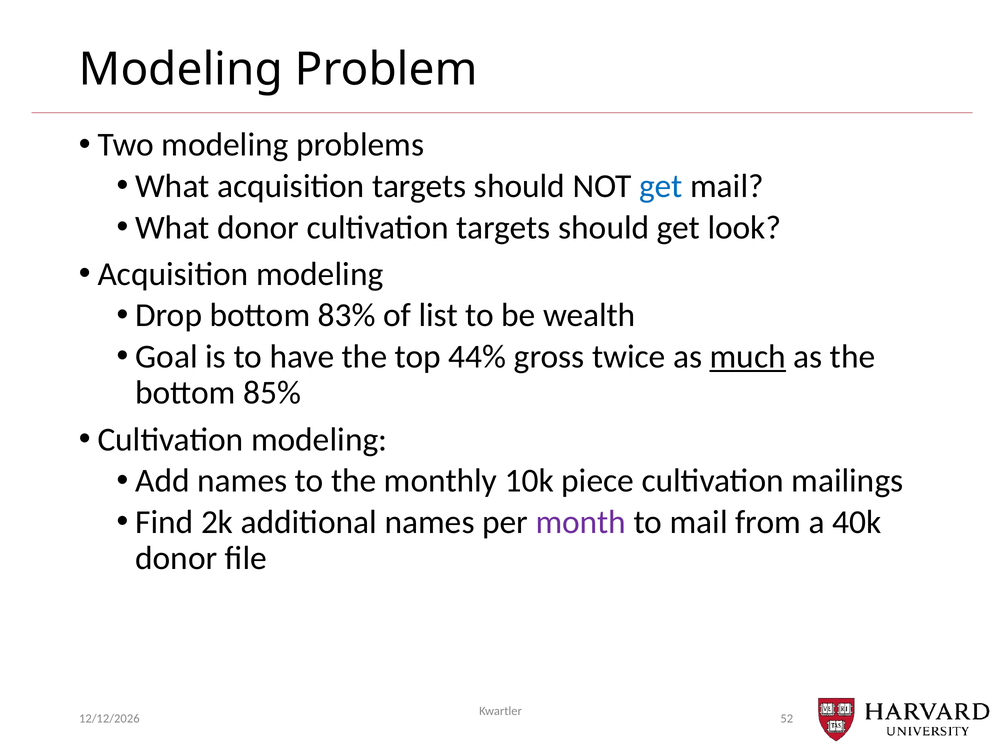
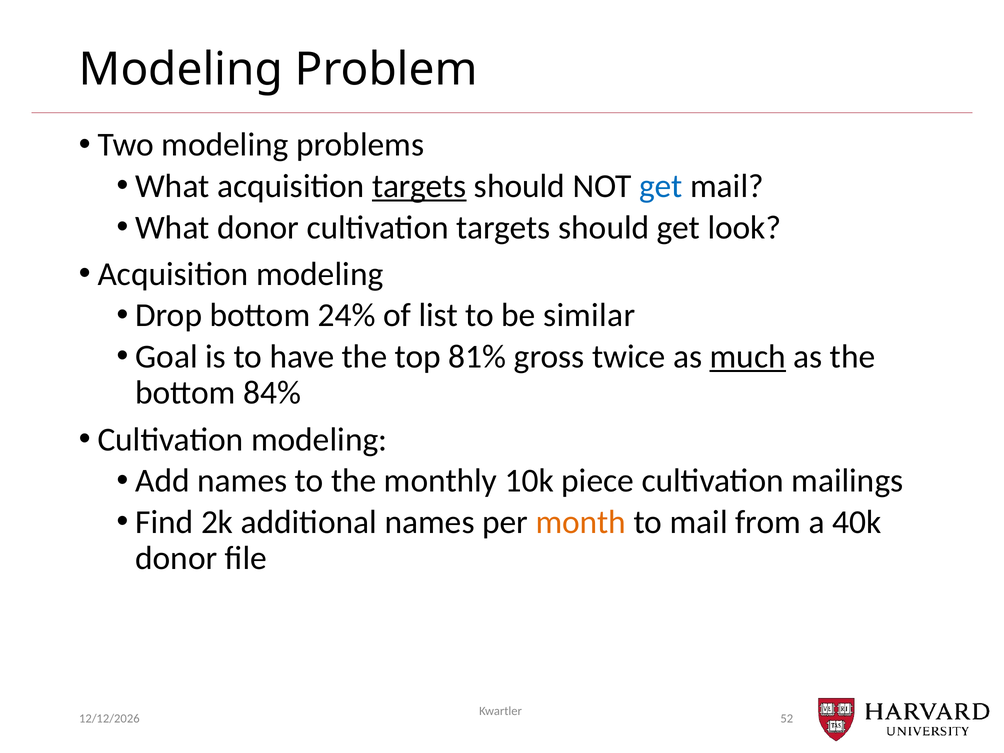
targets at (419, 186) underline: none -> present
83%: 83% -> 24%
wealth: wealth -> similar
44%: 44% -> 81%
85%: 85% -> 84%
month colour: purple -> orange
